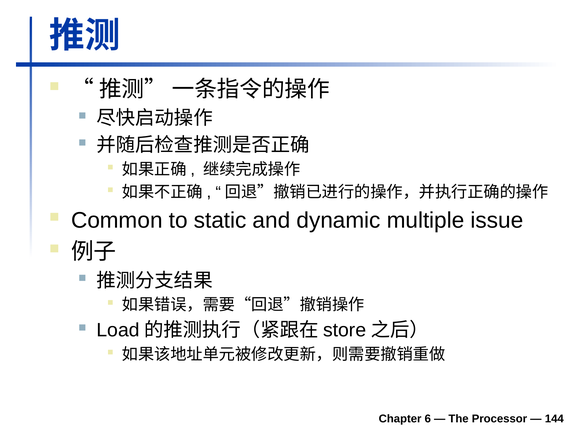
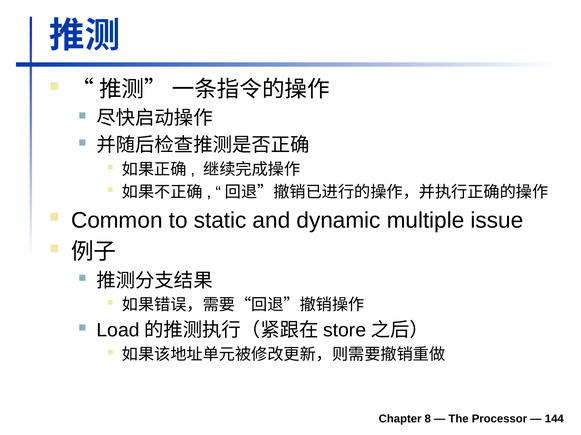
6: 6 -> 8
